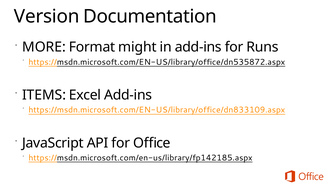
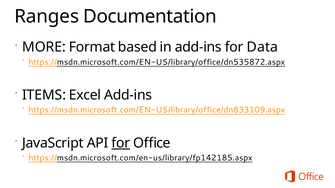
Version: Version -> Ranges
might: might -> based
Runs: Runs -> Data
for at (121, 143) underline: none -> present
